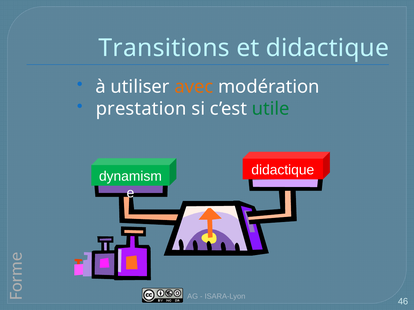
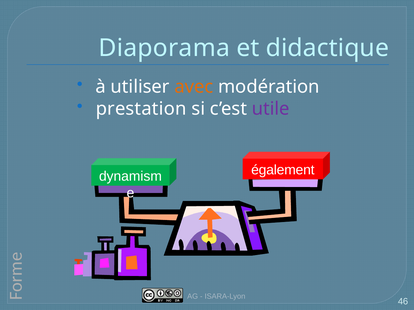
Transitions: Transitions -> Diaporama
utile colour: green -> purple
didactique at (283, 170): didactique -> également
